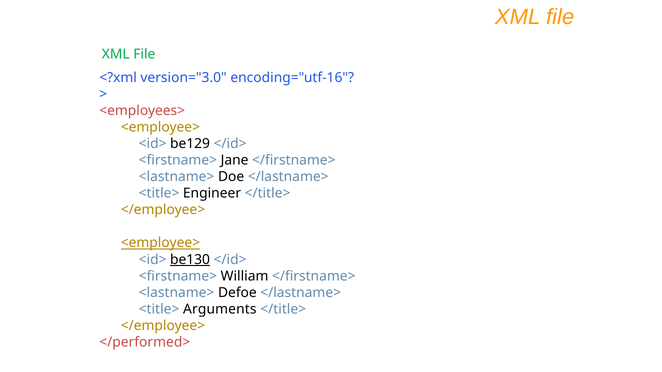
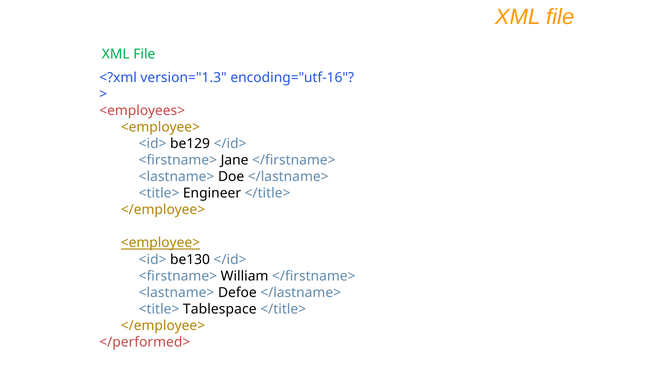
version="3.0: version="3.0 -> version="1.3
be130 underline: present -> none
Arguments: Arguments -> Tablespace
